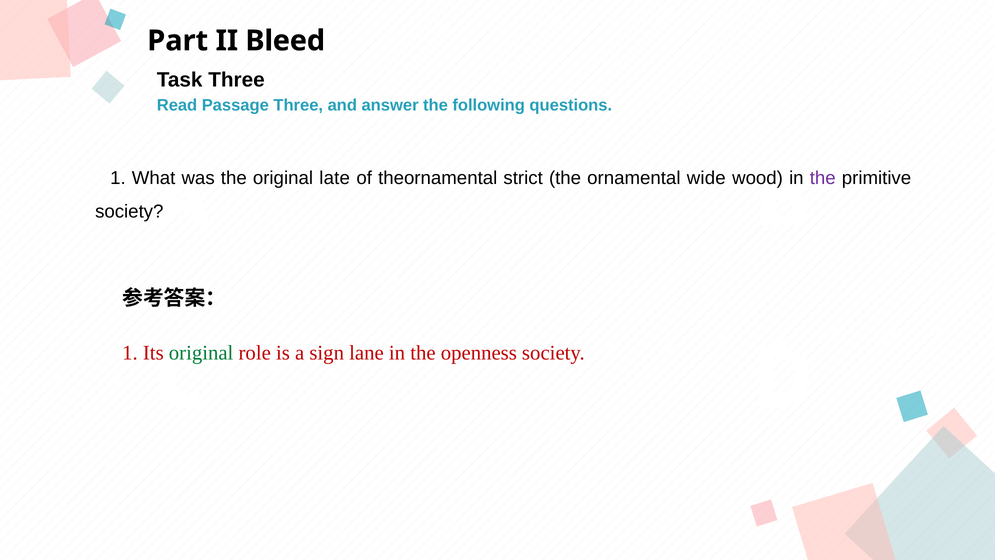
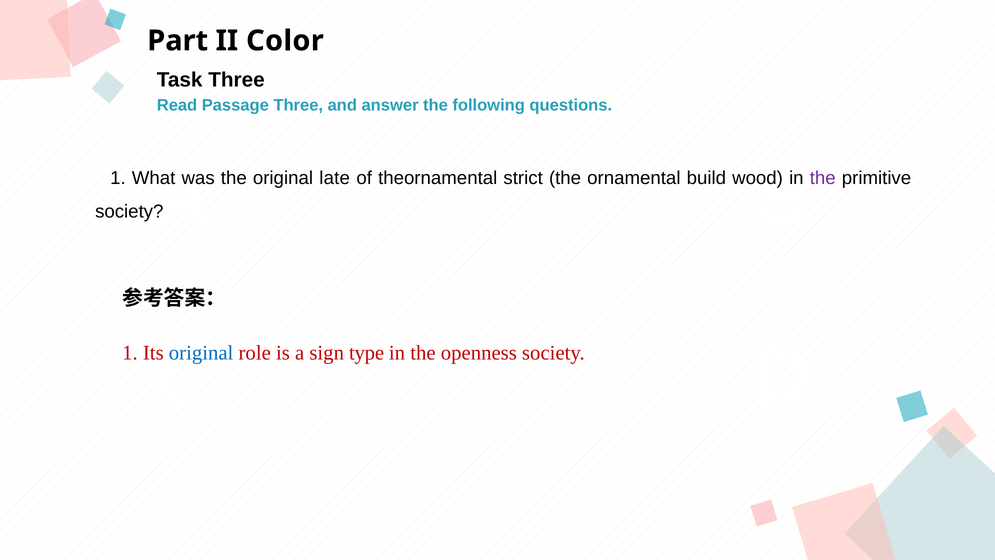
Bleed: Bleed -> Color
wide: wide -> build
original at (201, 353) colour: green -> blue
lane: lane -> type
